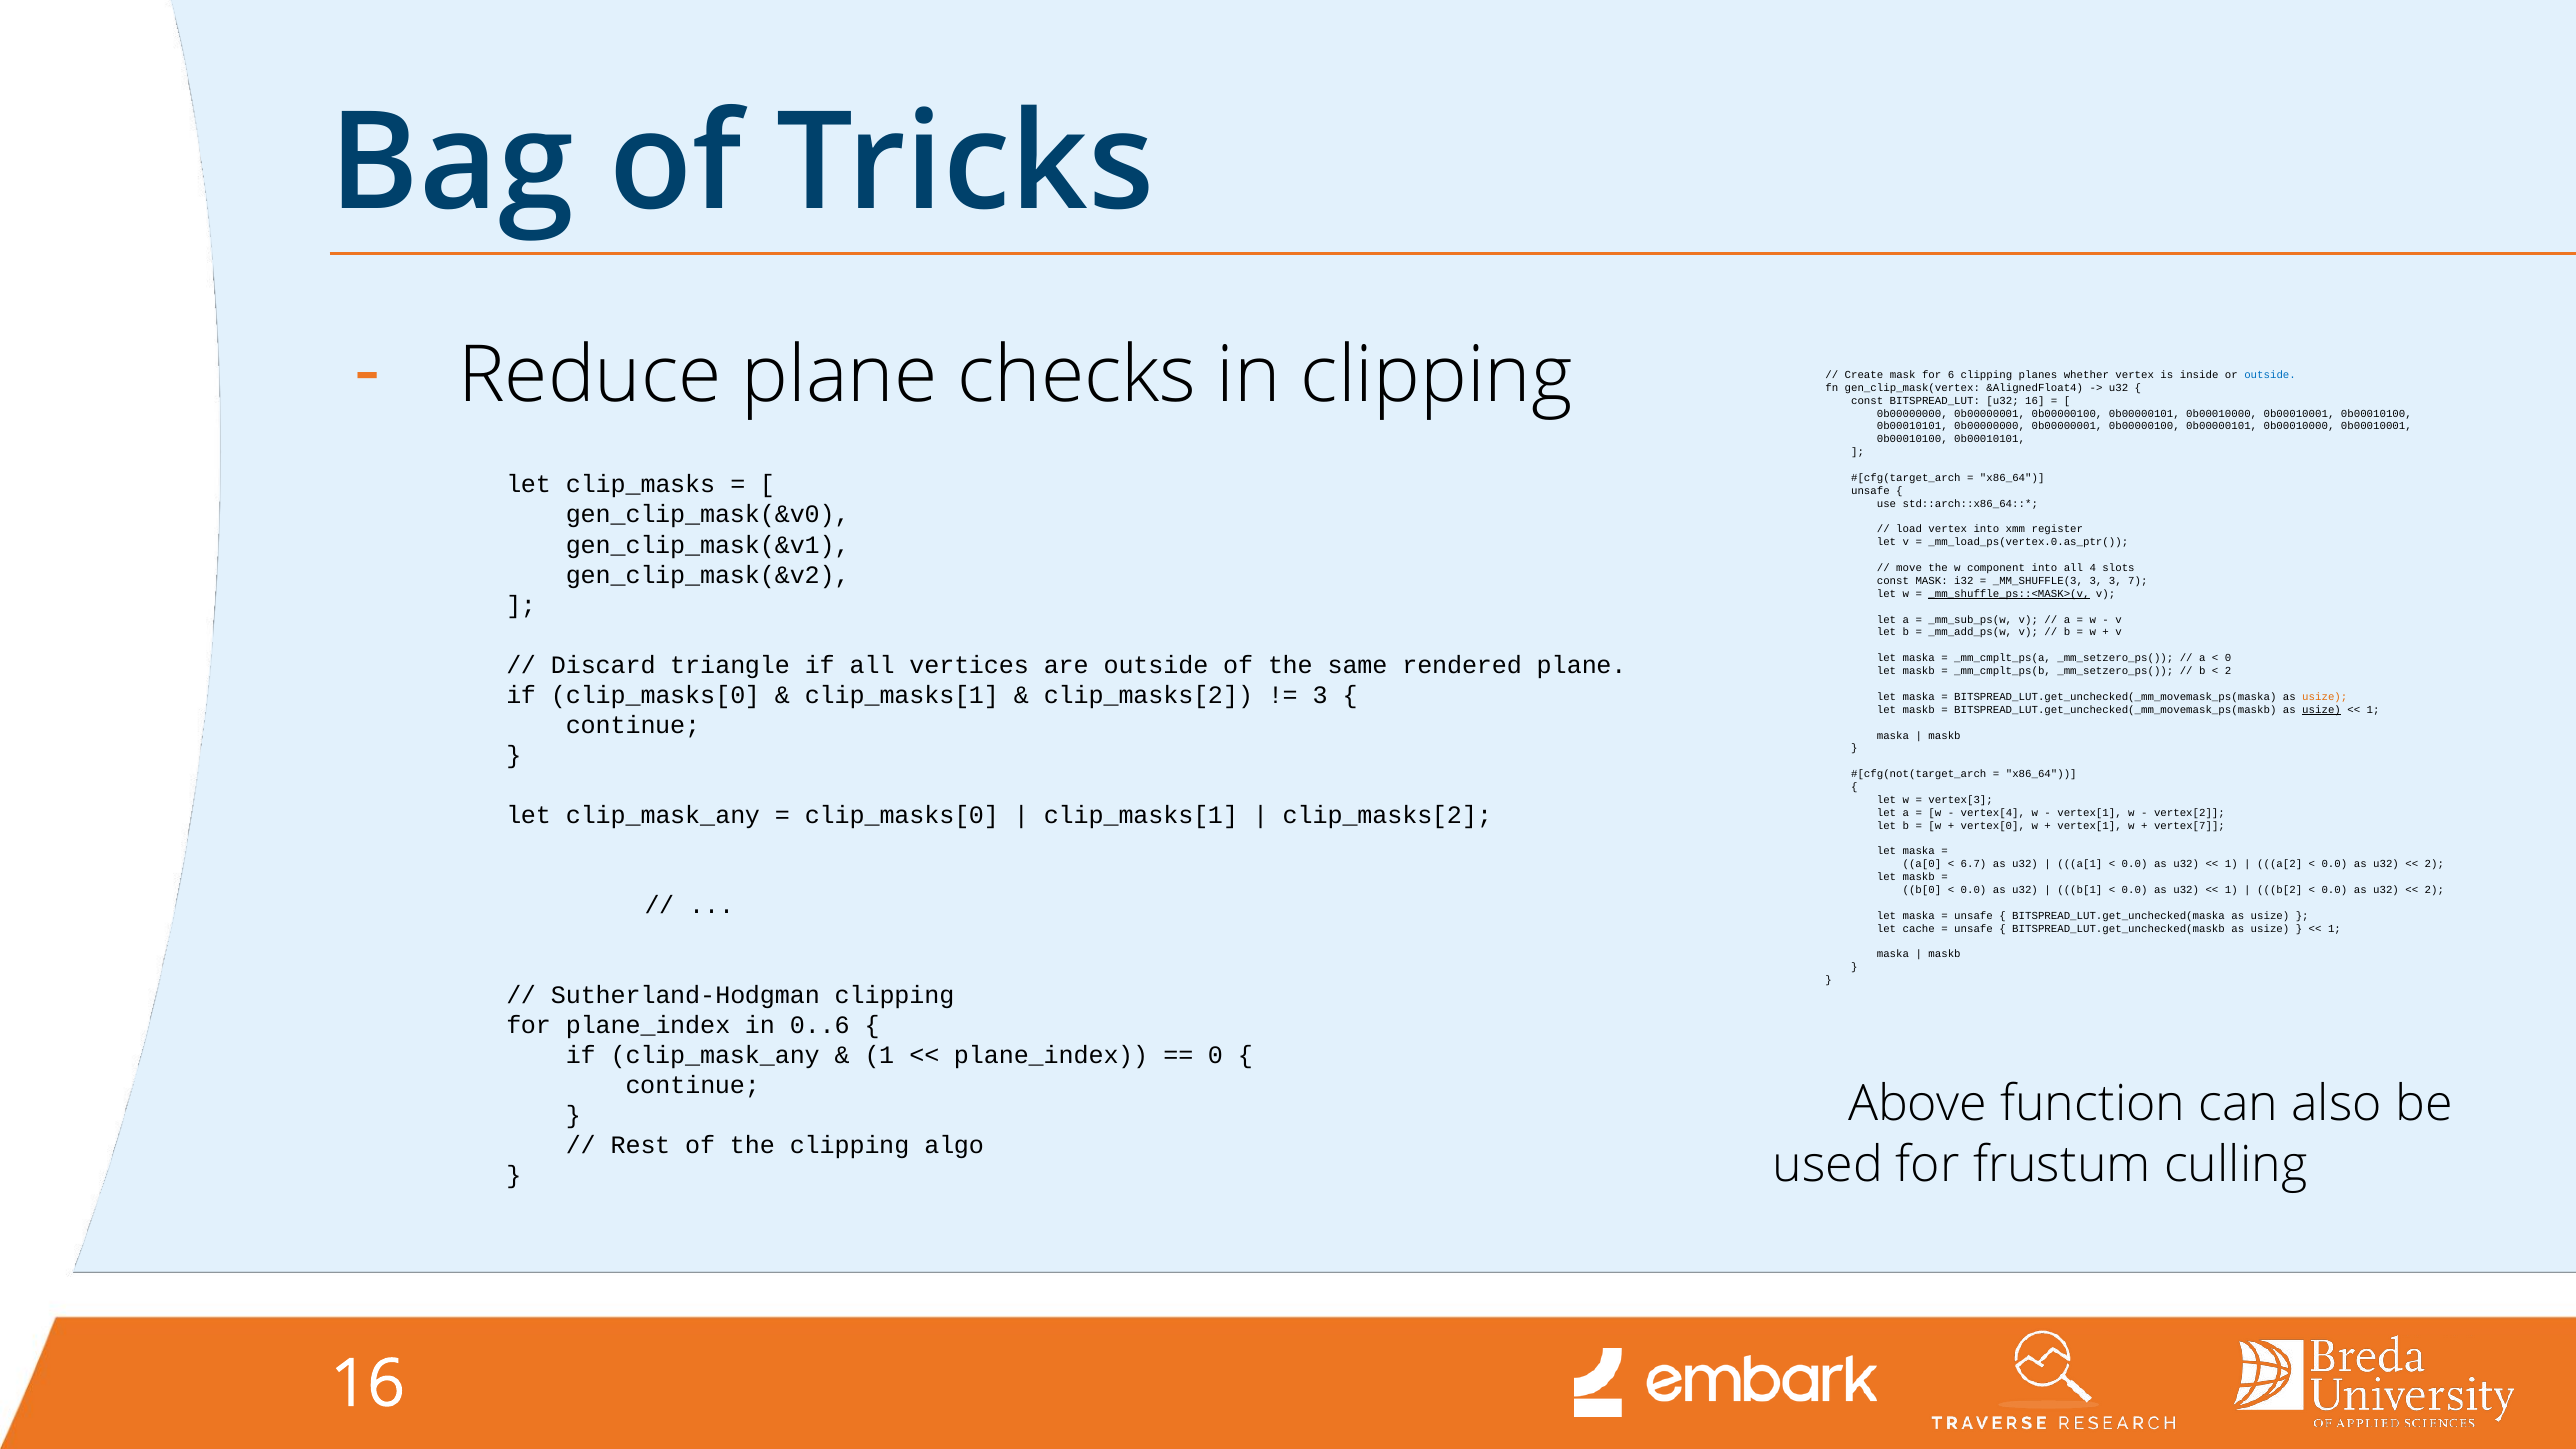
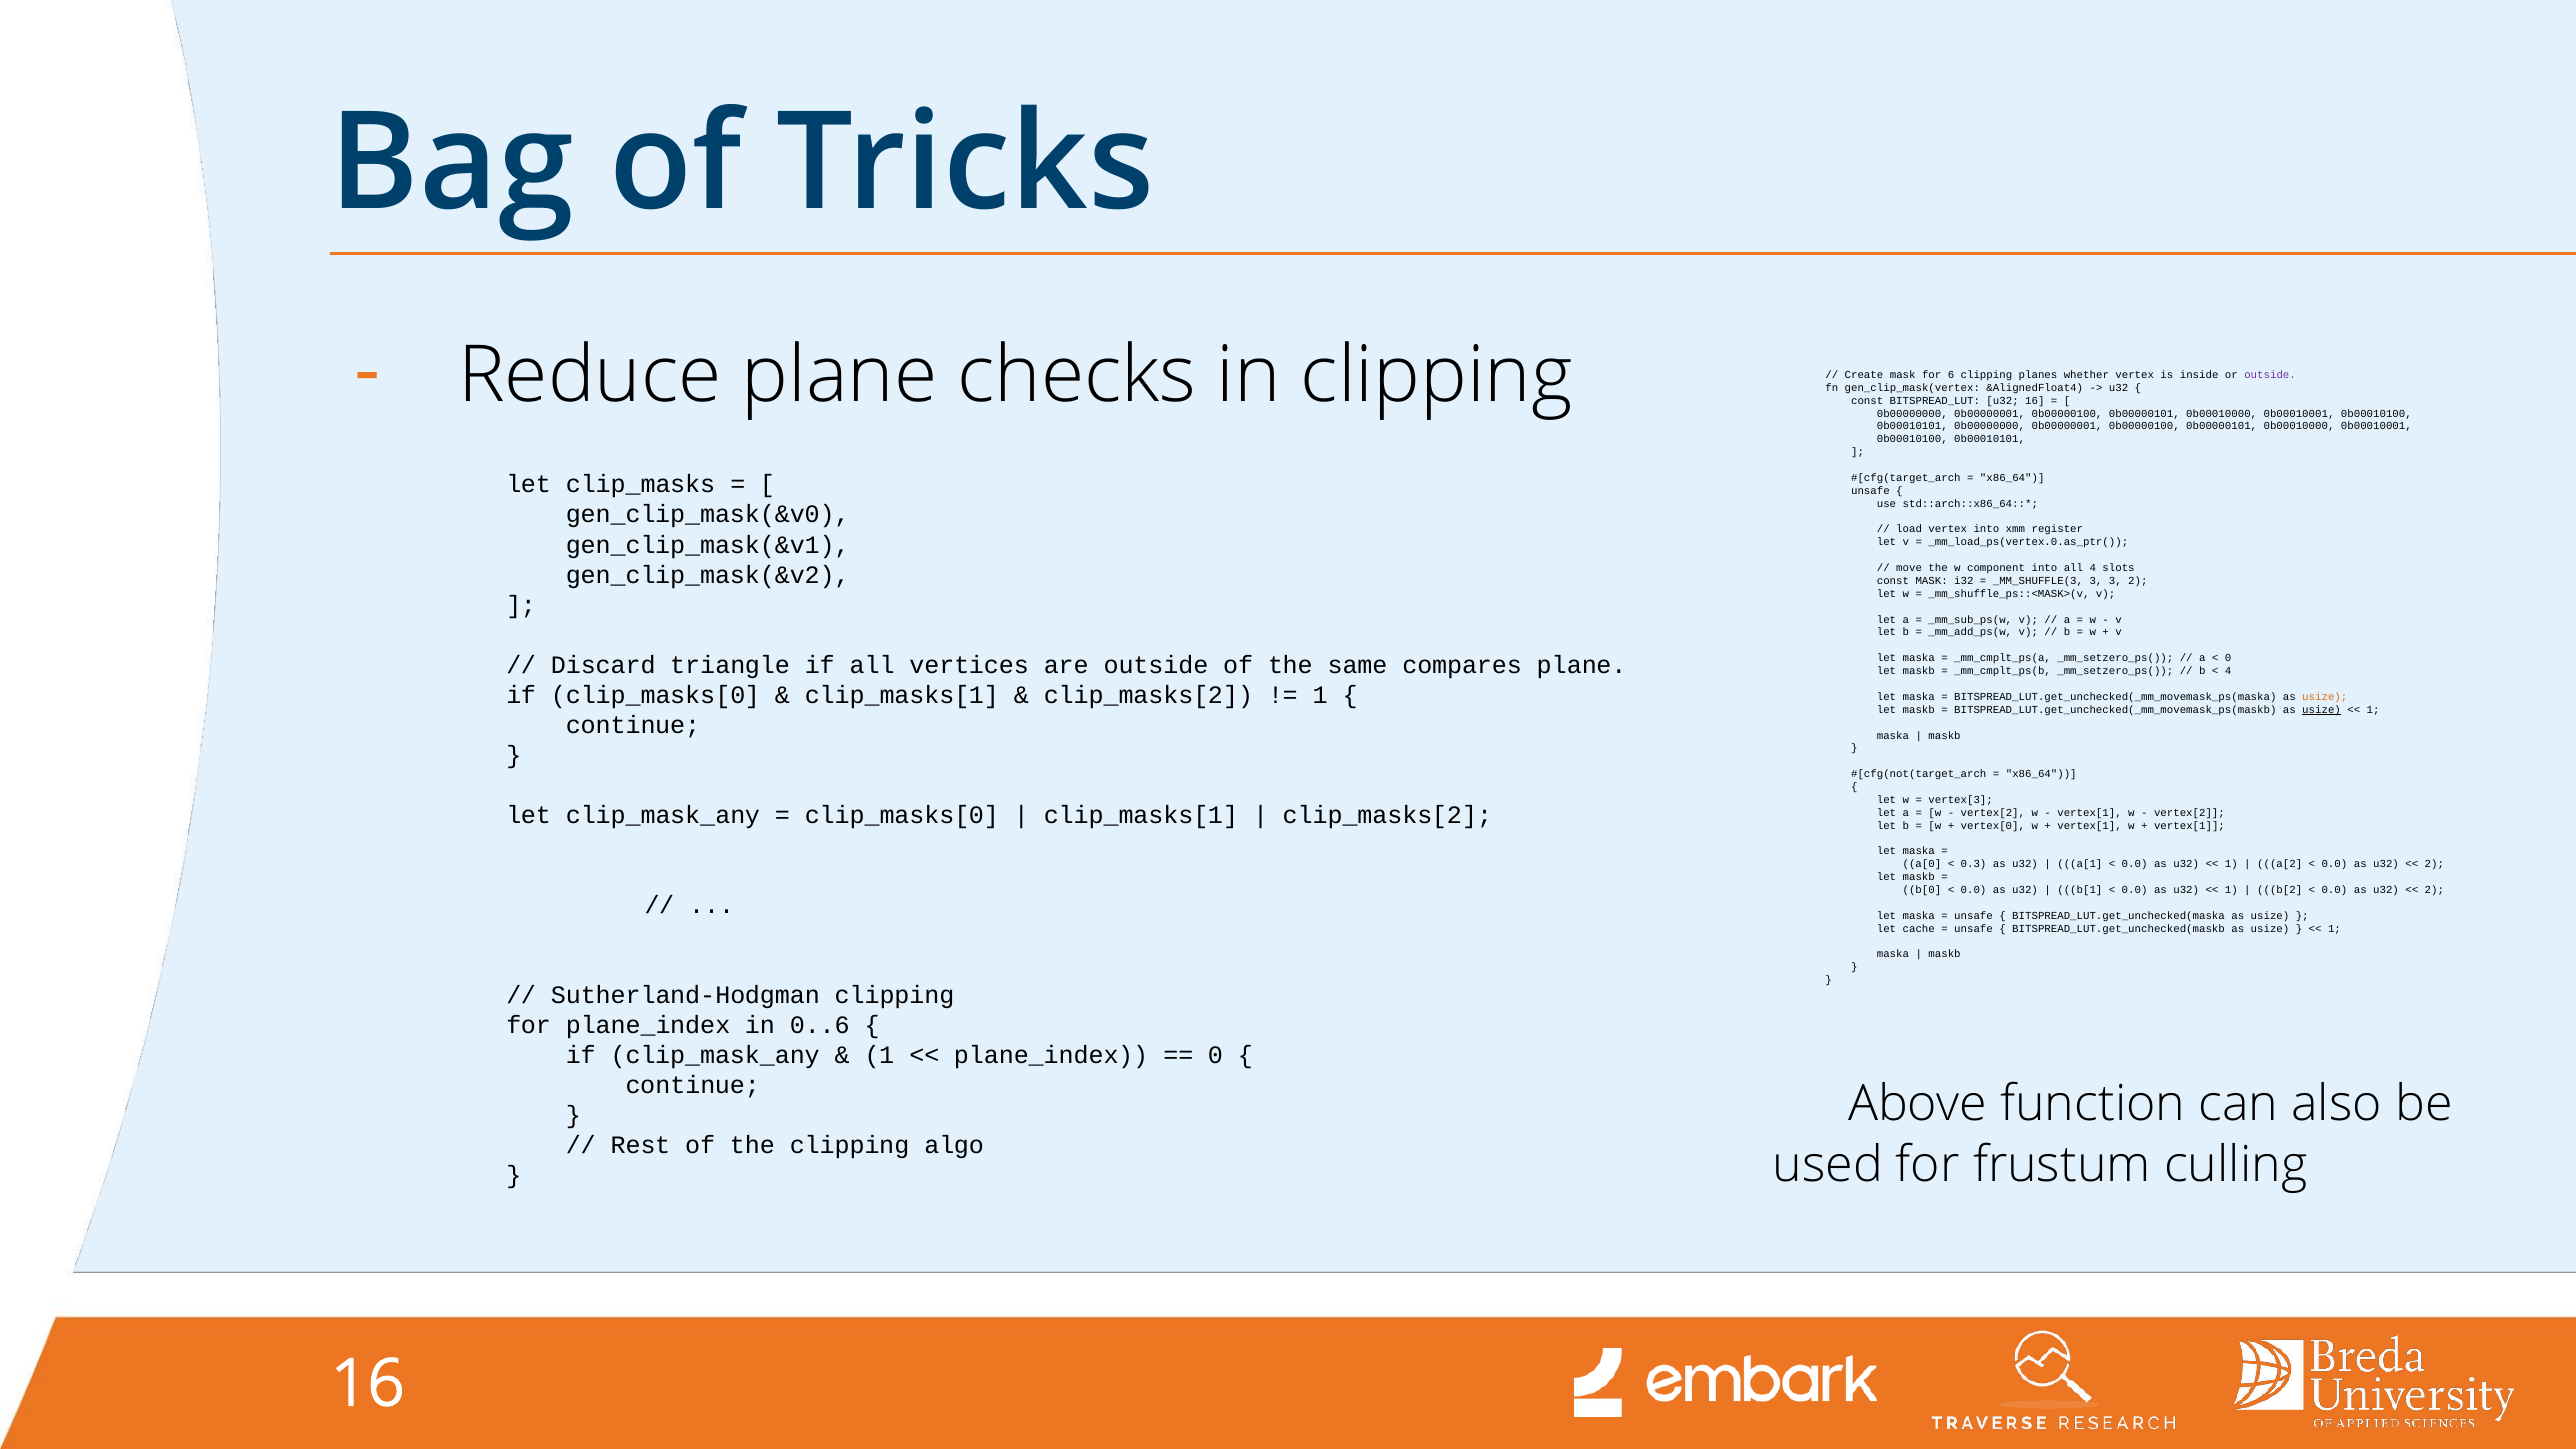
outside at (2270, 375) colour: blue -> purple
3 7: 7 -> 2
_mm_shuffle_ps::<MASK>(v underline: present -> none
rendered: rendered -> compares
2 at (2228, 671): 2 -> 4
3 at (1320, 695): 3 -> 1
vertex[4 at (1993, 813): vertex[4 -> vertex[2
vertex[7 at (2189, 826): vertex[7 -> vertex[1
6.7: 6.7 -> 0.3
